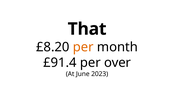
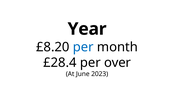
That: That -> Year
per at (83, 47) colour: orange -> blue
£91.4: £91.4 -> £28.4
